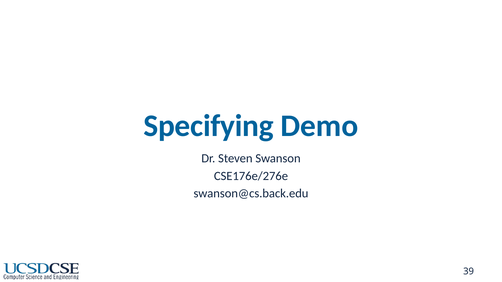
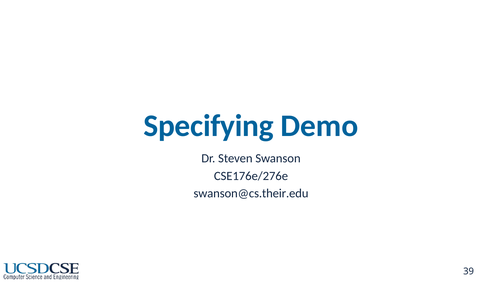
swanson@cs.back.edu: swanson@cs.back.edu -> swanson@cs.their.edu
